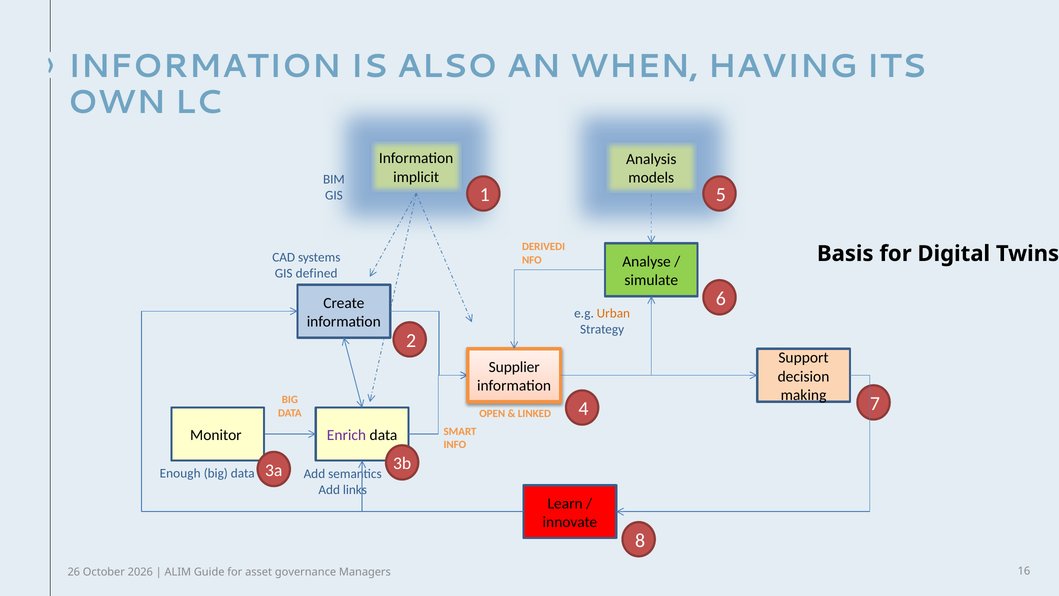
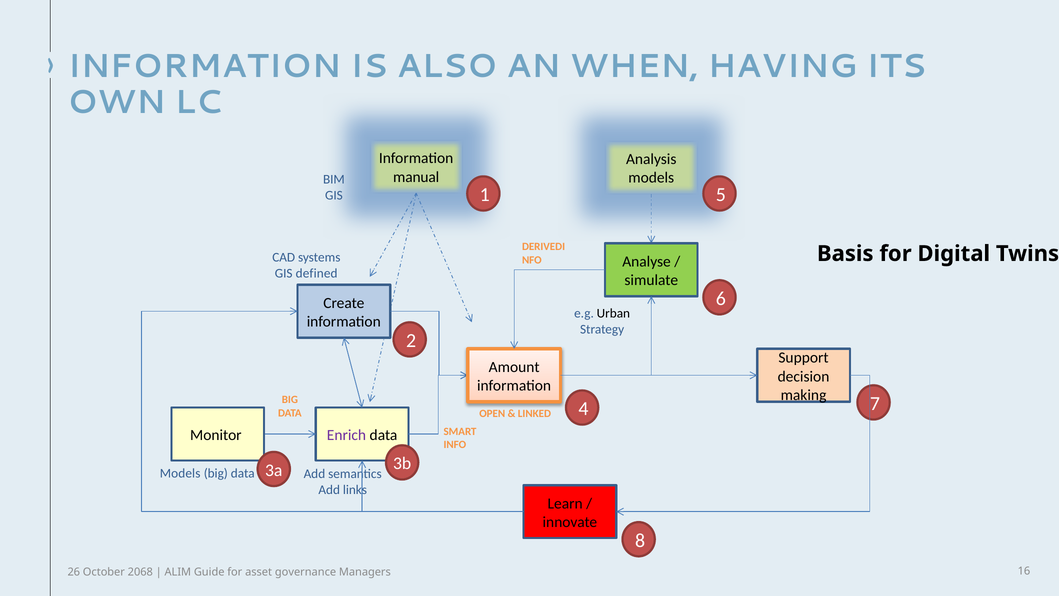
implicit: implicit -> manual
Urban colour: orange -> black
Supplier: Supplier -> Amount
Enough at (180, 473): Enough -> Models
2026: 2026 -> 2068
